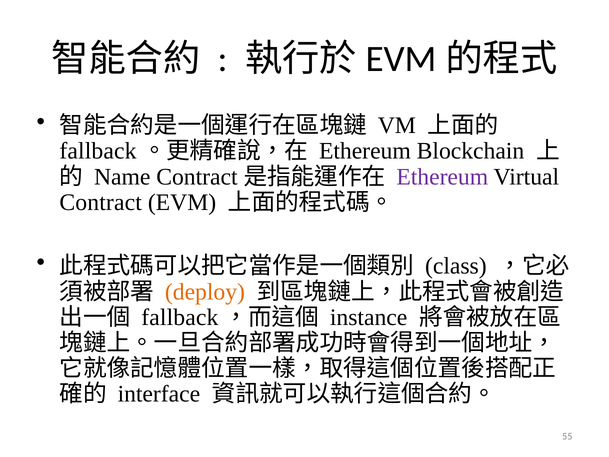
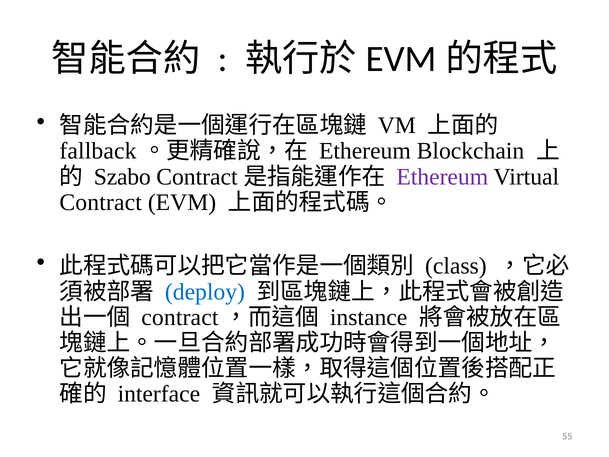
Name: Name -> Szabo
deploy colour: orange -> blue
fallback at (180, 317): fallback -> contract
